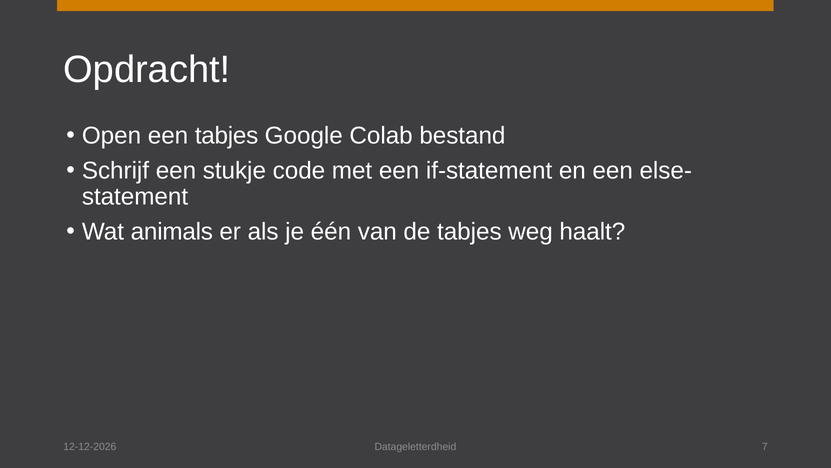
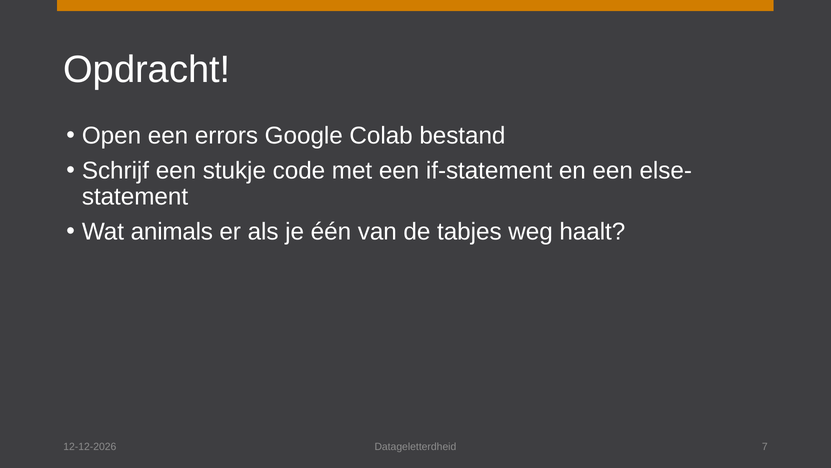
een tabjes: tabjes -> errors
